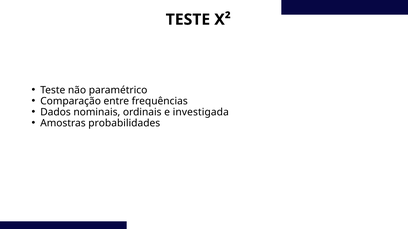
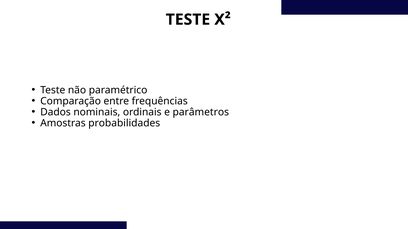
investigada: investigada -> parâmetros
